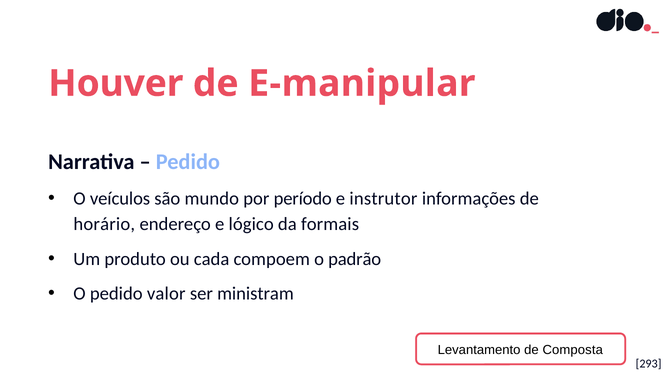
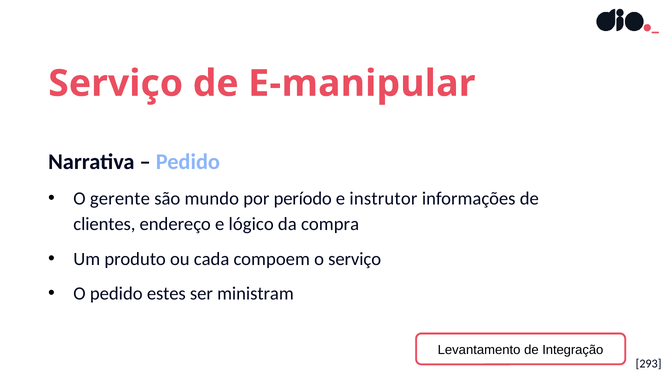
Houver at (116, 83): Houver -> Serviço
veículos: veículos -> gerente
horário: horário -> clientes
formais: formais -> compra
o padrão: padrão -> serviço
valor: valor -> estes
Composta: Composta -> Integração
